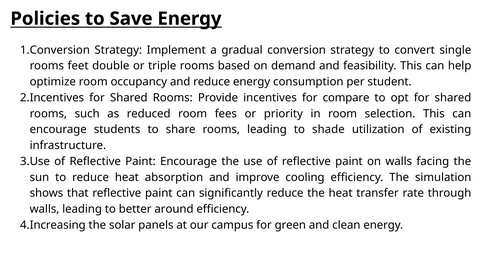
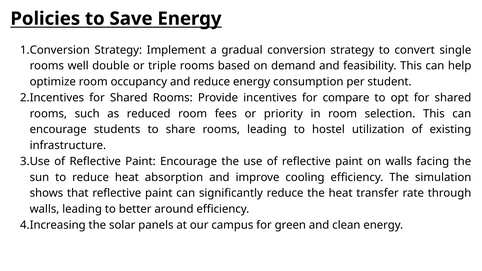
feet: feet -> well
shade: shade -> hostel
